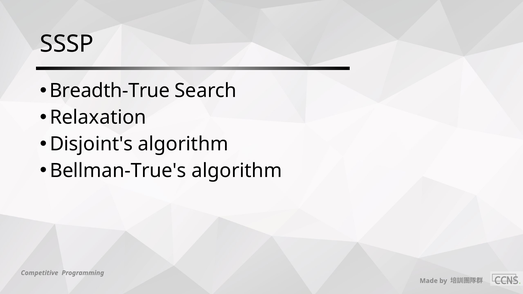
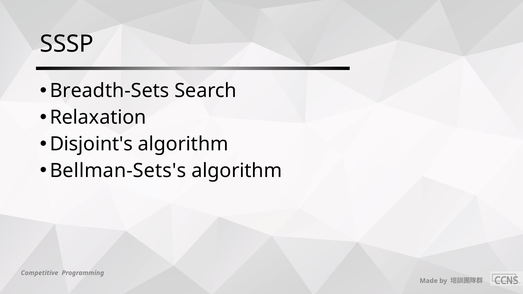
Breadth-True: Breadth-True -> Breadth-Sets
Bellman-True's: Bellman-True's -> Bellman-Sets's
